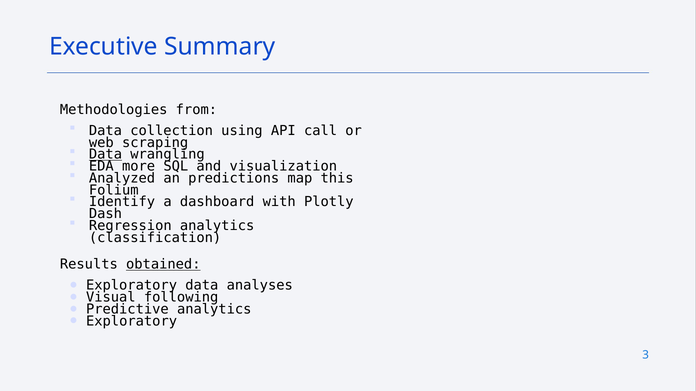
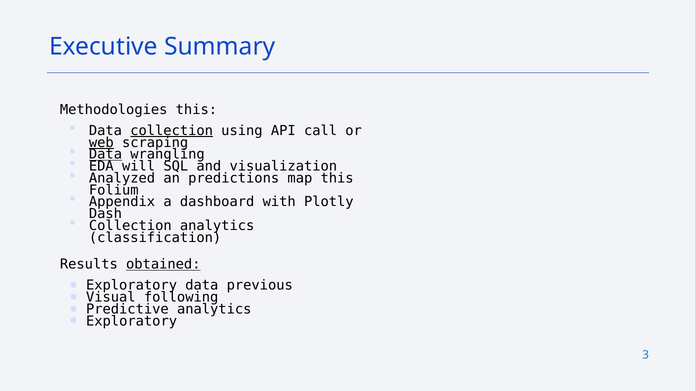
Methodologies from: from -> this
collection at (172, 131) underline: none -> present
web underline: none -> present
more: more -> will
Identify: Identify -> Appendix
Regression at (130, 226): Regression -> Collection
analyses: analyses -> previous
